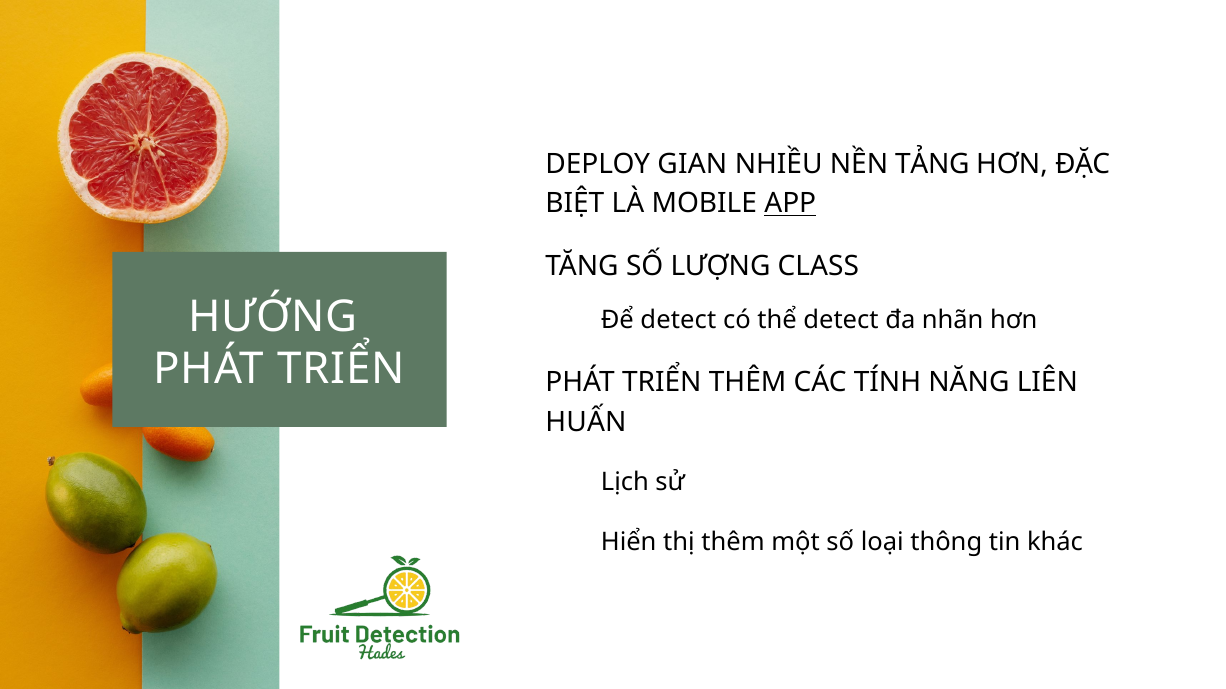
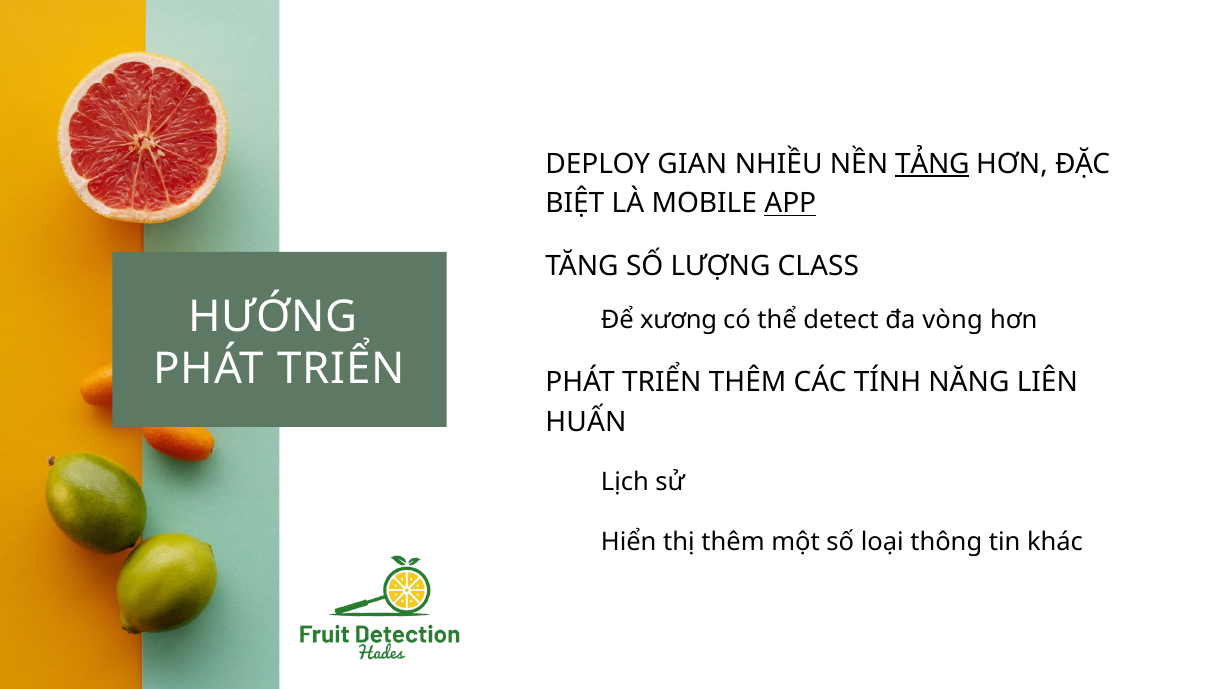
TẢNG underline: none -> present
Để detect: detect -> xương
nhãn: nhãn -> vòng
